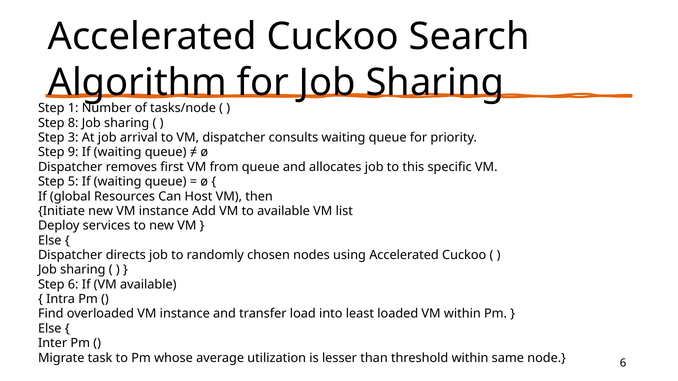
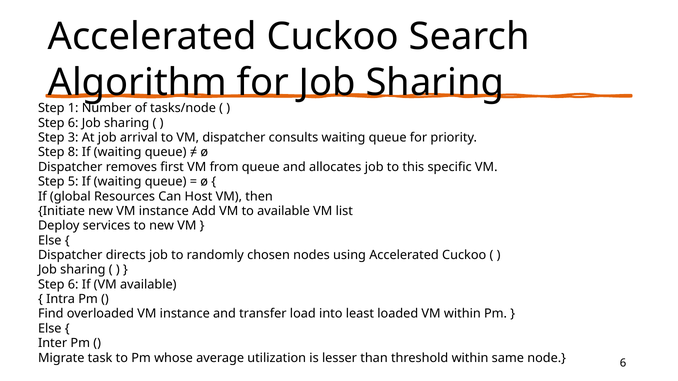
8 at (73, 123): 8 -> 6
9: 9 -> 8
